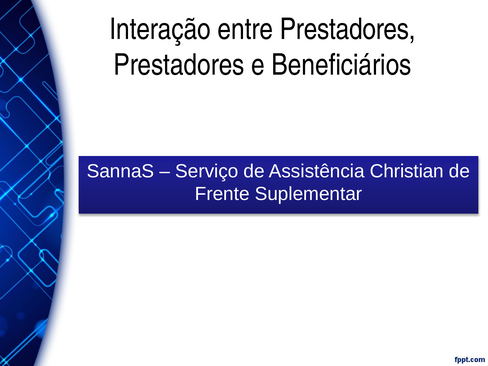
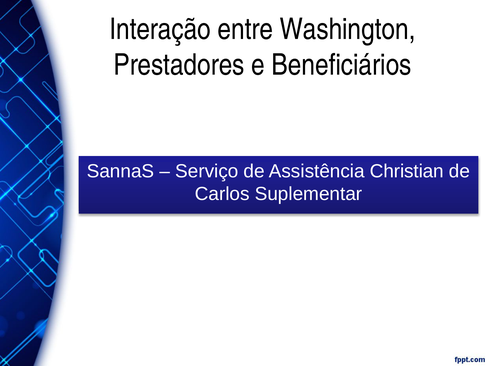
entre Prestadores: Prestadores -> Washington
Frente: Frente -> Carlos
